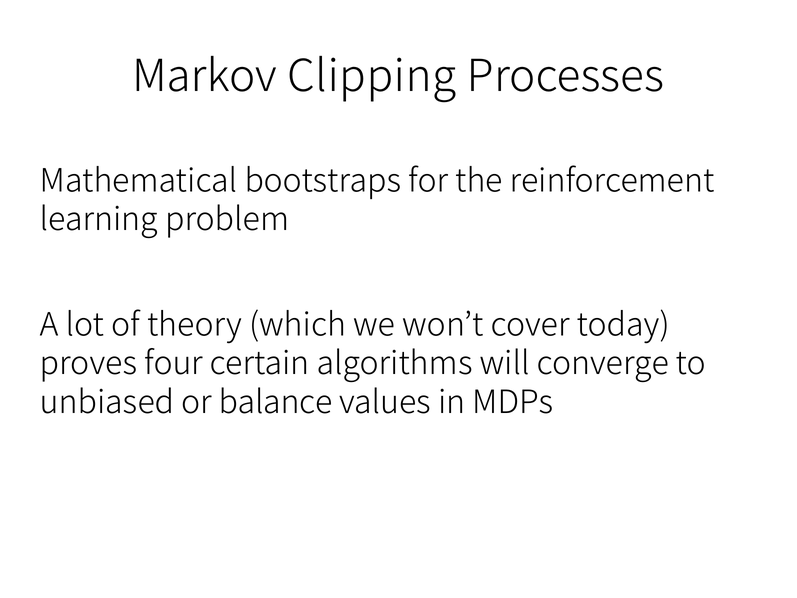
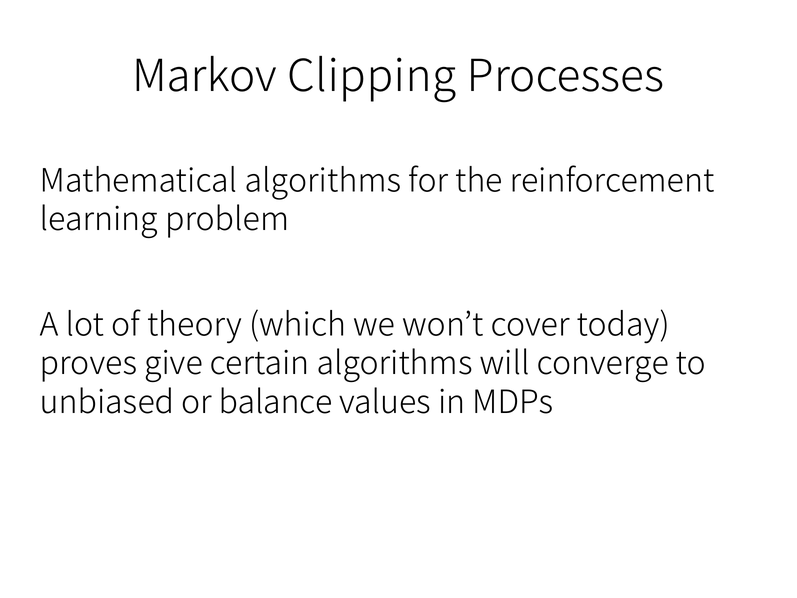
Mathematical bootstraps: bootstraps -> algorithms
four: four -> give
